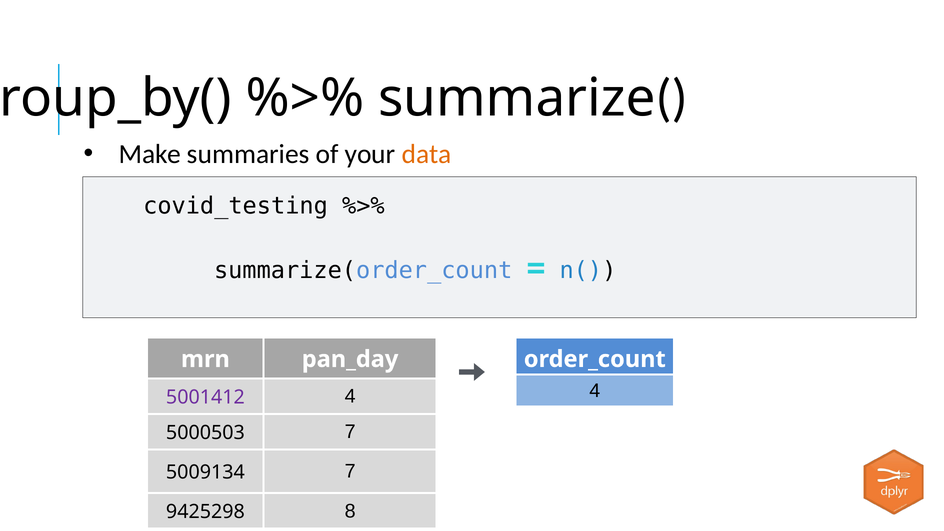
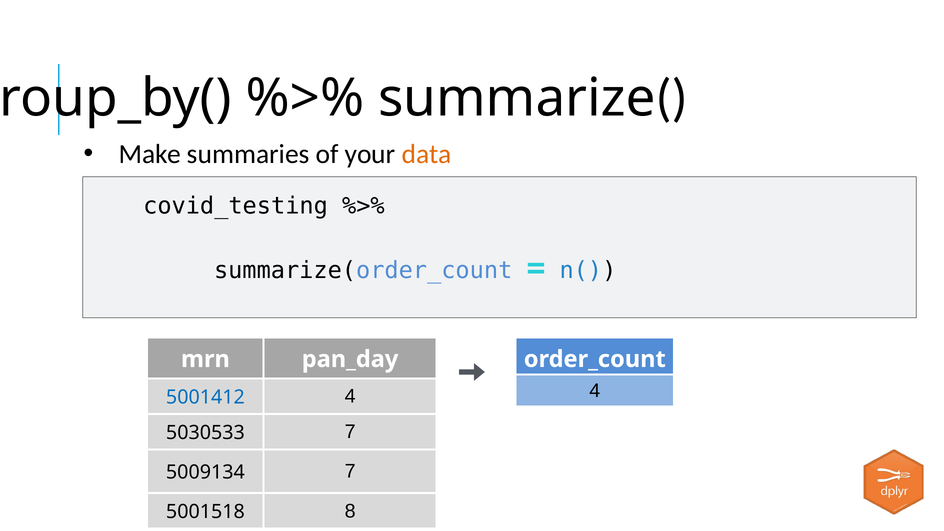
5001412 colour: purple -> blue
5000503: 5000503 -> 5030533
9425298: 9425298 -> 5001518
